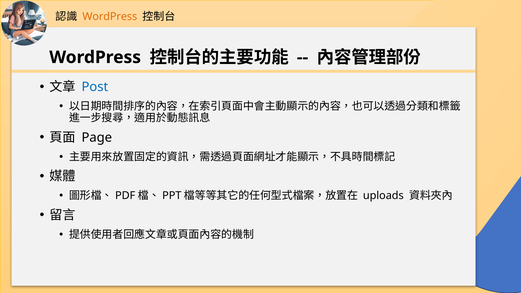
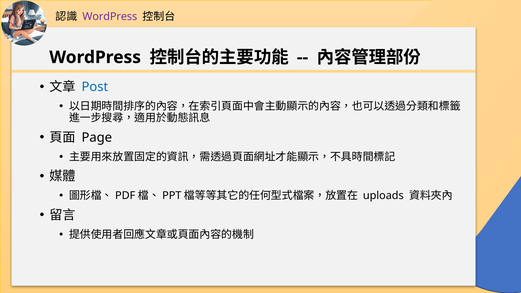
WordPress at (110, 16) colour: orange -> purple
